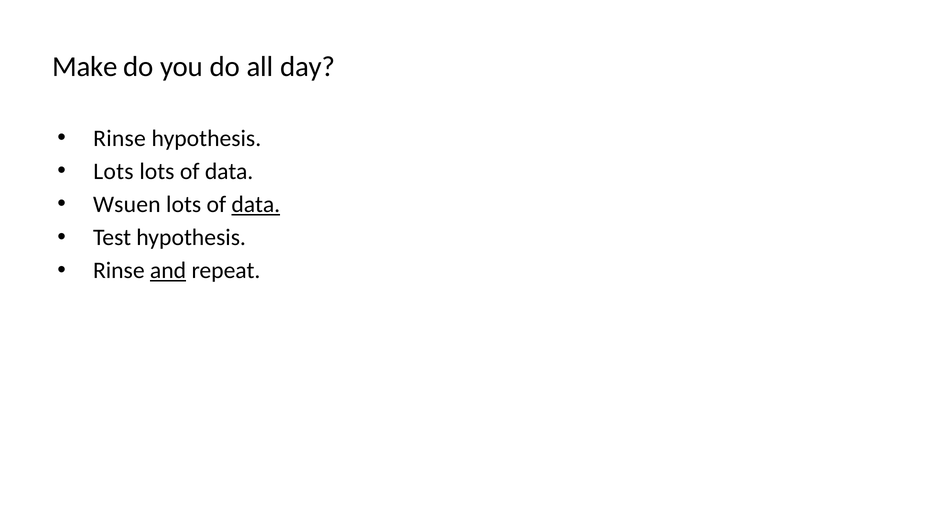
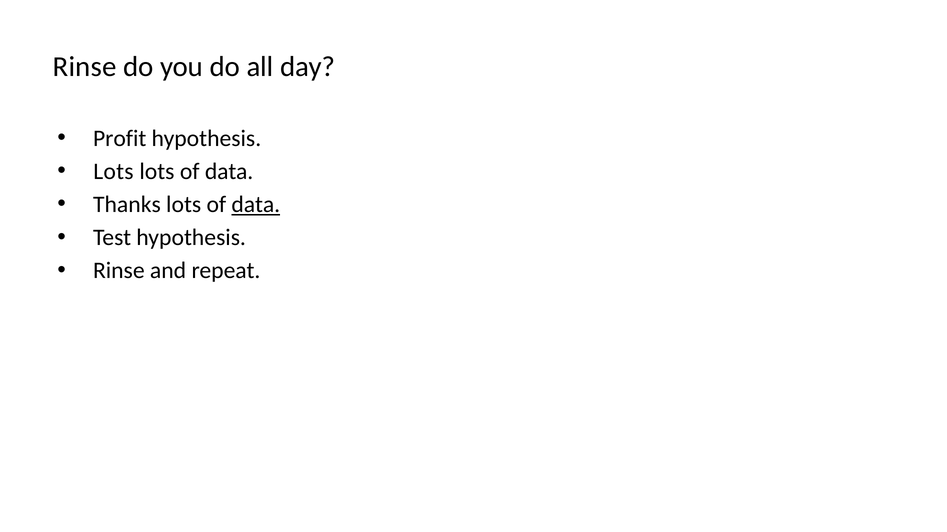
Make at (85, 67): Make -> Rinse
Rinse at (120, 138): Rinse -> Profit
Wsuen: Wsuen -> Thanks
and underline: present -> none
